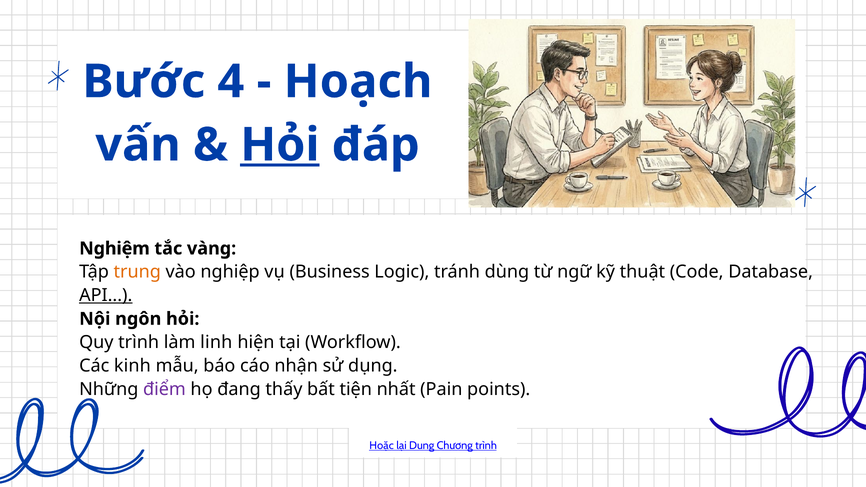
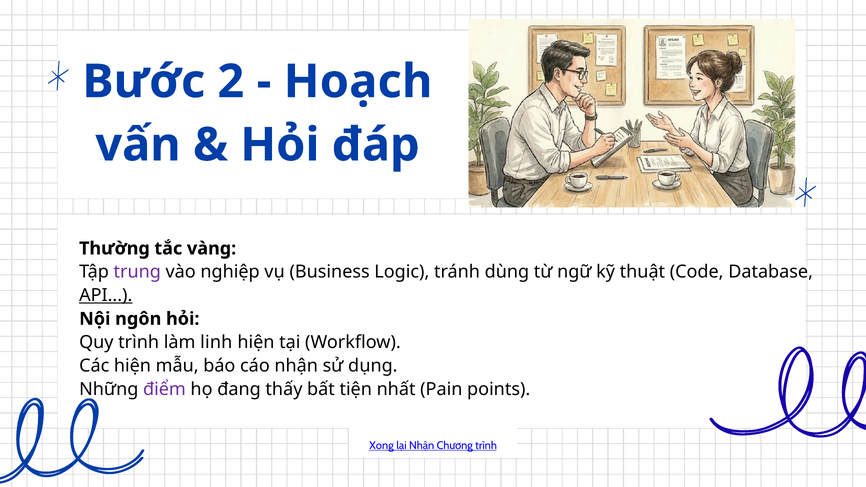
4: 4 -> 2
Hỏi at (280, 145) underline: present -> none
Nghiệm: Nghiệm -> Thường
trung colour: orange -> purple
Các kinh: kinh -> hiện
Hoặc: Hoặc -> Xong
lại Dung: Dung -> Nhận
